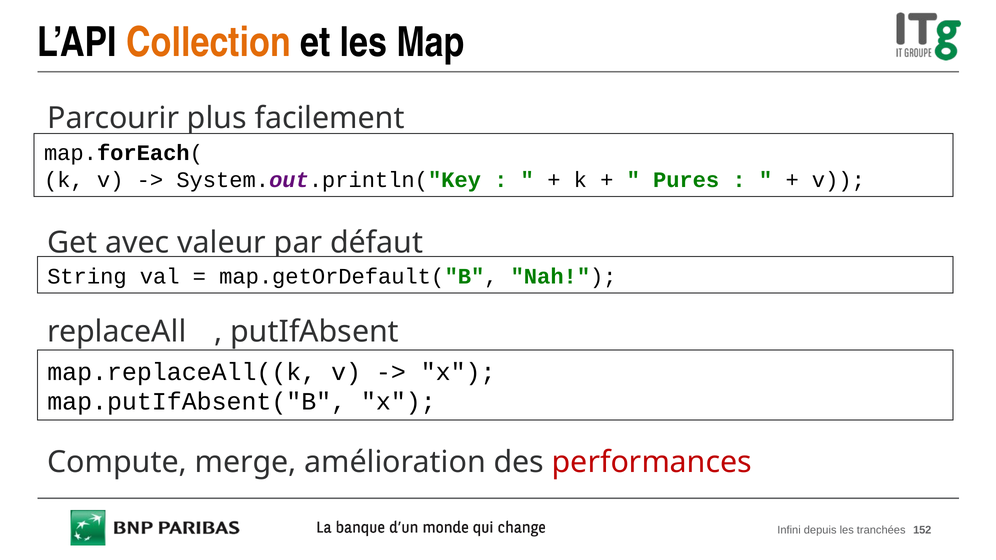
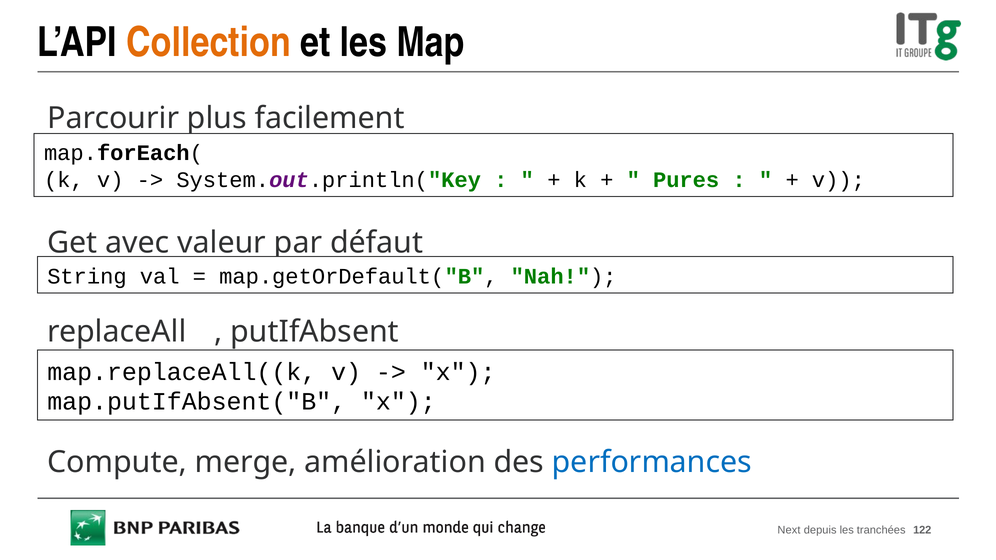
performances colour: red -> blue
Infini: Infini -> Next
152: 152 -> 122
